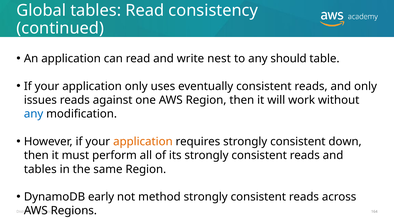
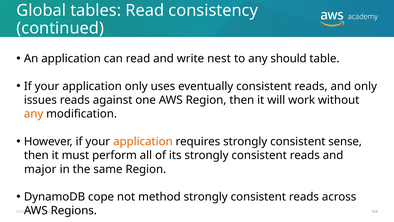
any at (34, 114) colour: blue -> orange
down: down -> sense
tables at (40, 169): tables -> major
early: early -> cope
